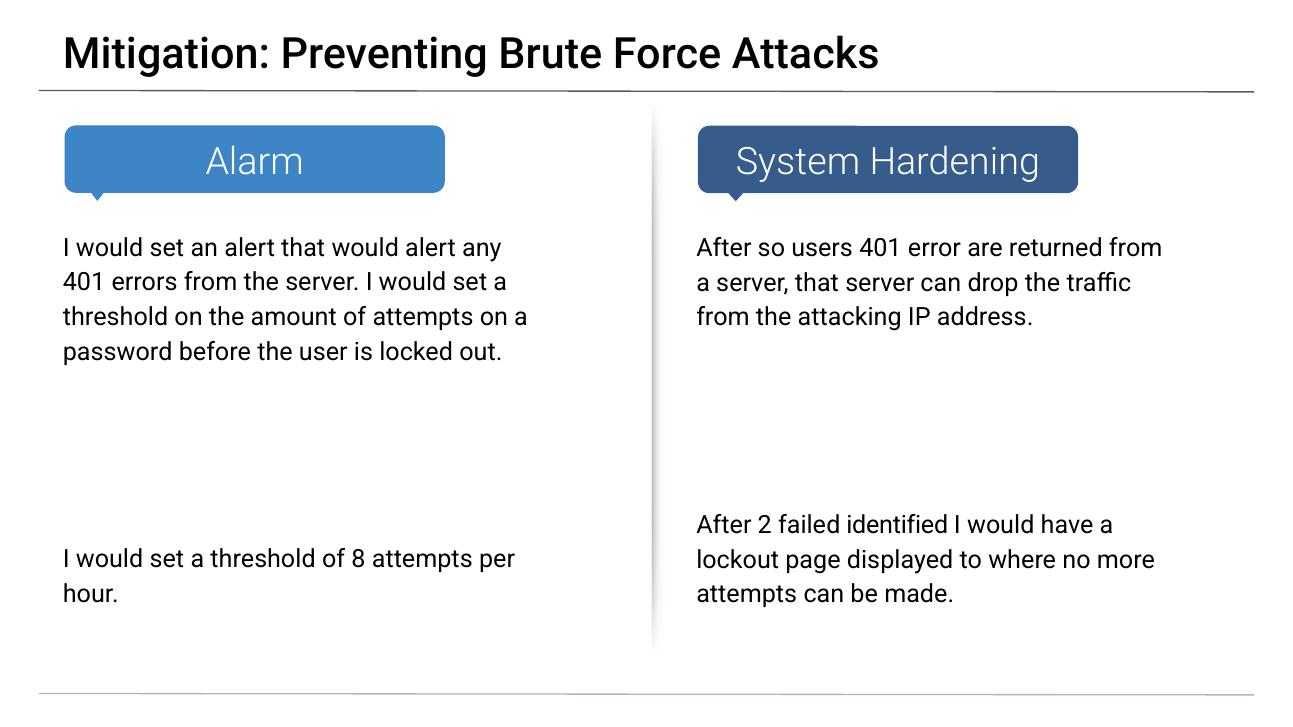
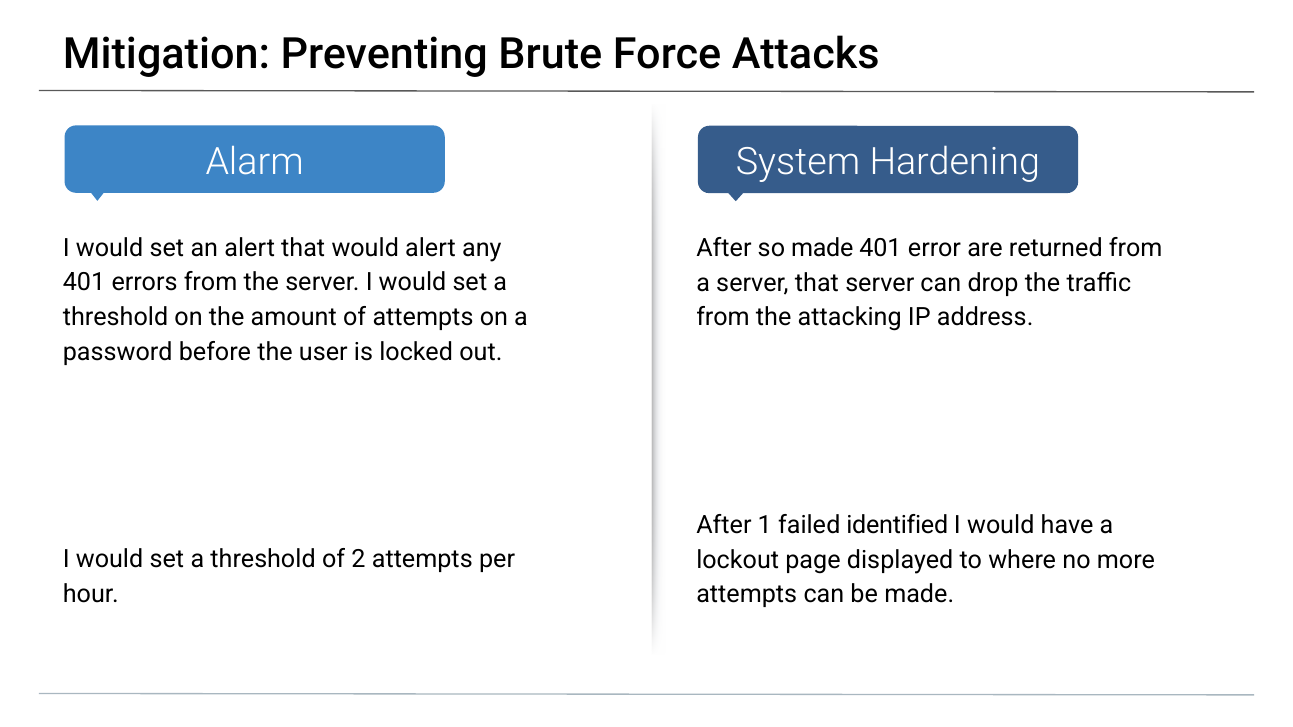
so users: users -> made
2: 2 -> 1
8: 8 -> 2
